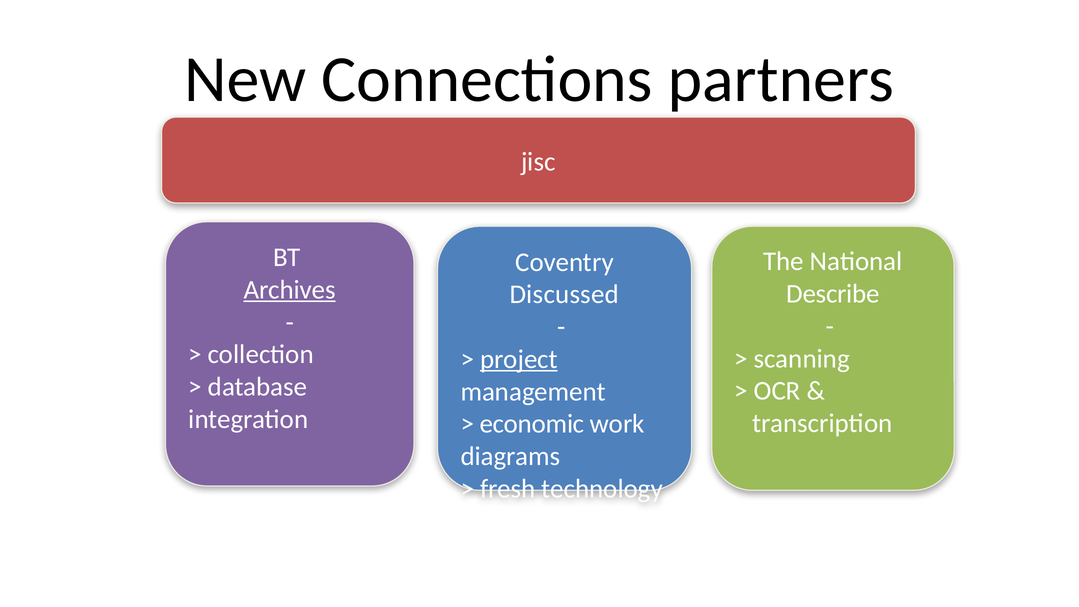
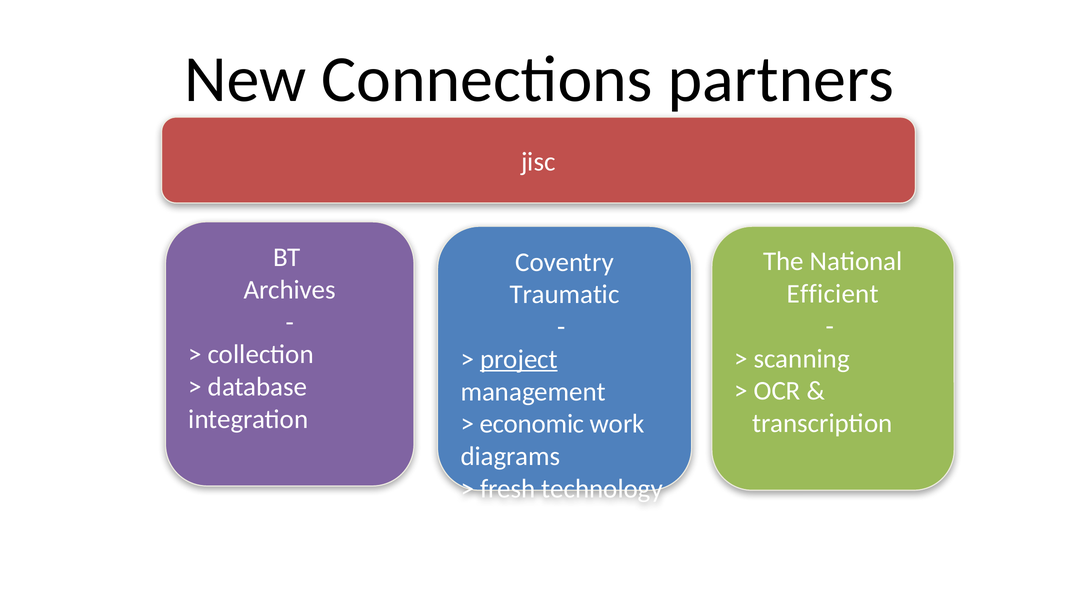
Archives underline: present -> none
Describe: Describe -> Efficient
Discussed: Discussed -> Traumatic
